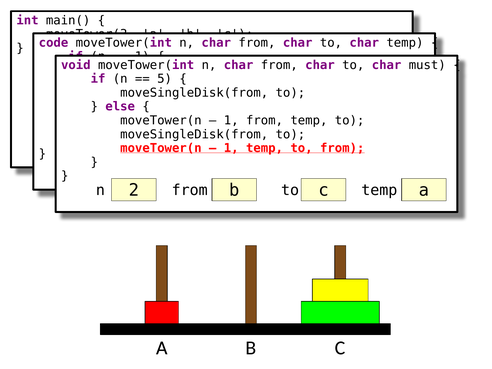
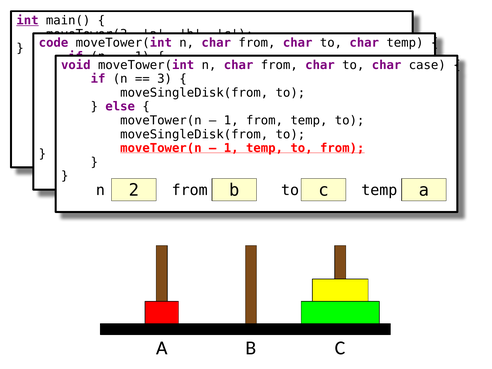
int underline: none -> present
must: must -> case
5 at (165, 79): 5 -> 3
